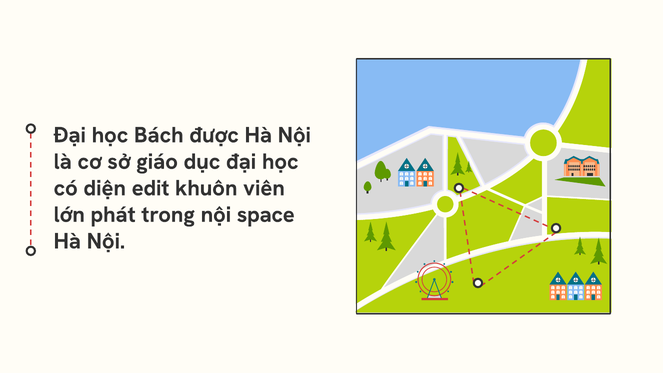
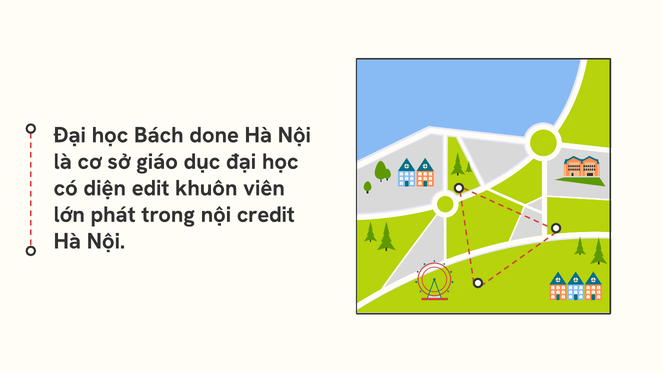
được: được -> done
space: space -> credit
